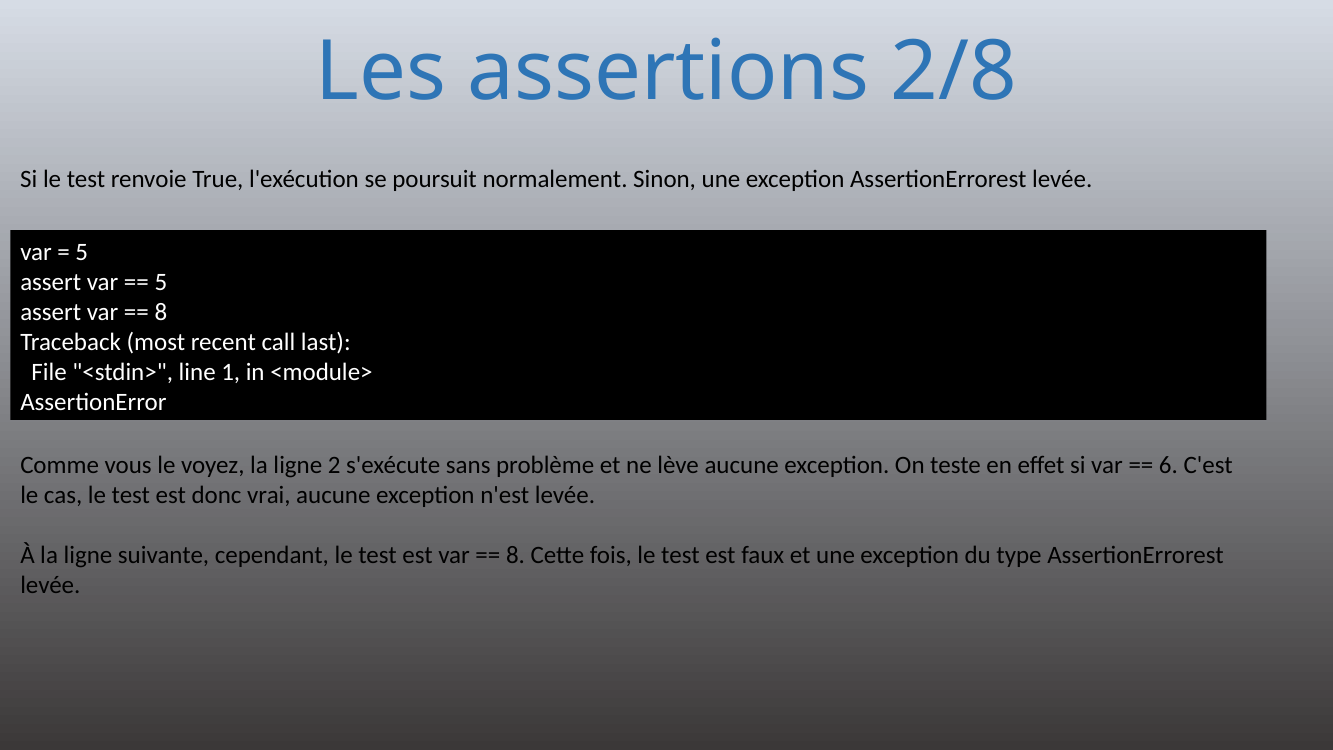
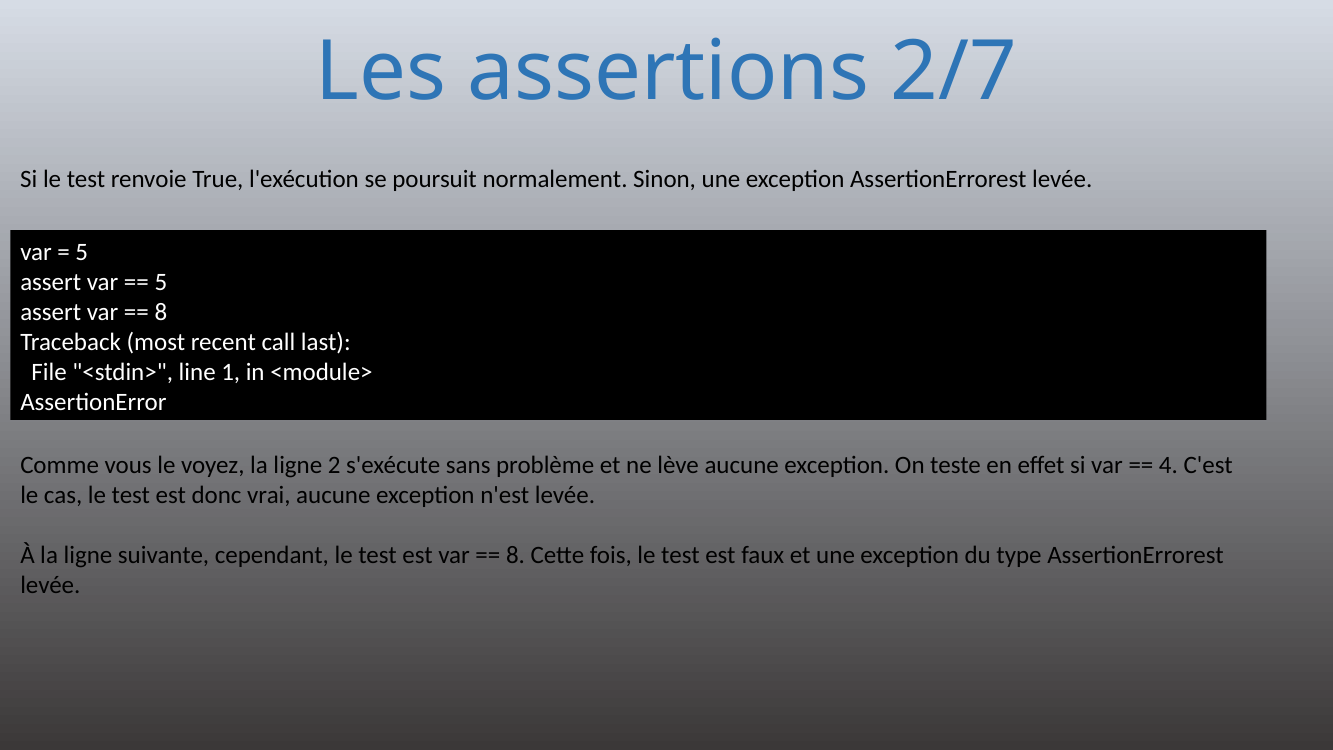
2/8: 2/8 -> 2/7
6: 6 -> 4
